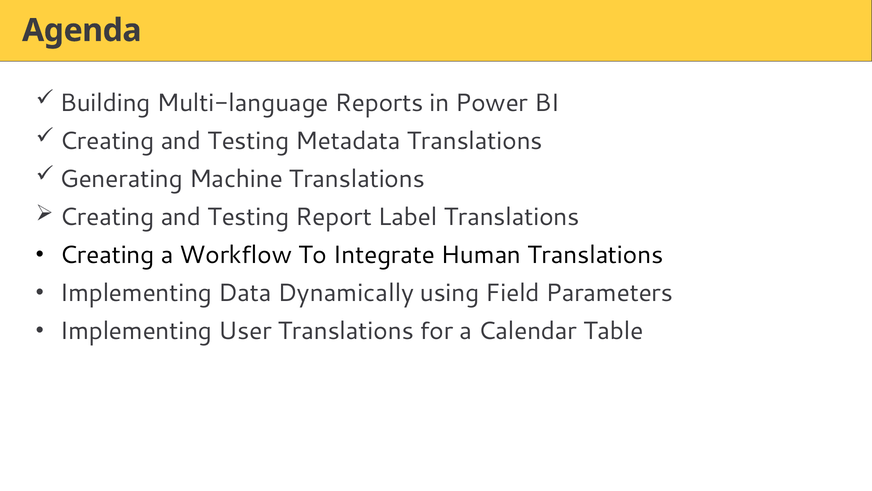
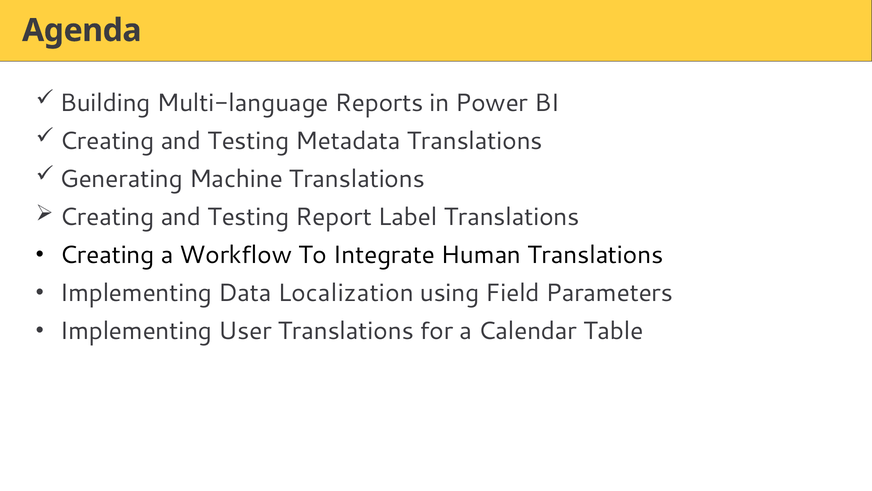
Dynamically: Dynamically -> Localization
